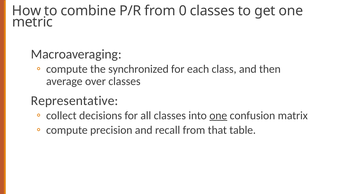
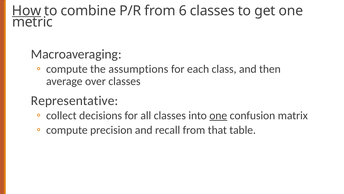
How underline: none -> present
0: 0 -> 6
synchronized: synchronized -> assumptions
